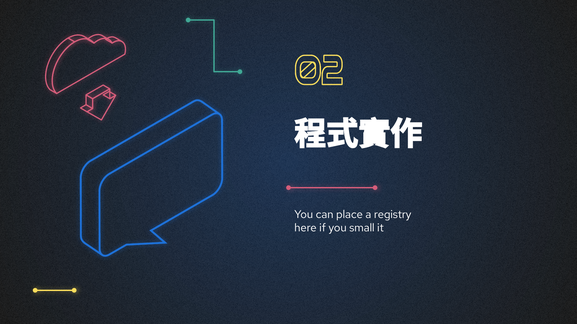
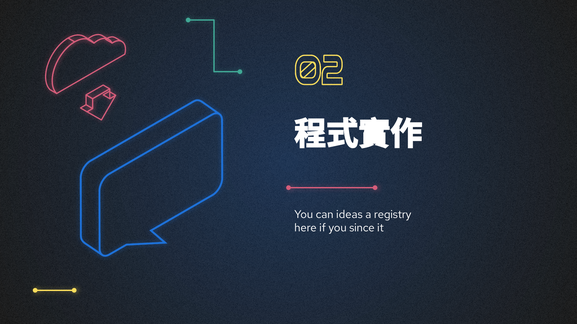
place: place -> ideas
small: small -> since
